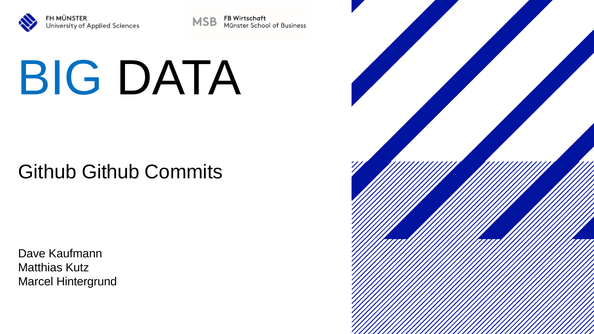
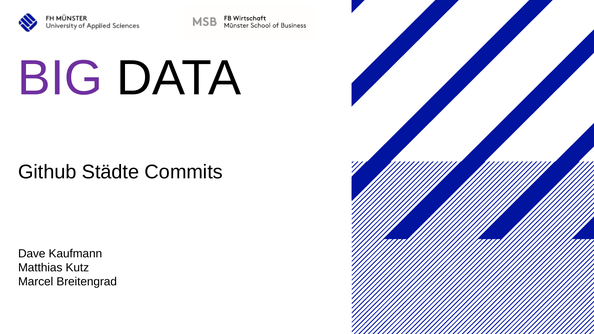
BIG colour: blue -> purple
Github Github: Github -> Städte
Hintergrund: Hintergrund -> Breitengrad
